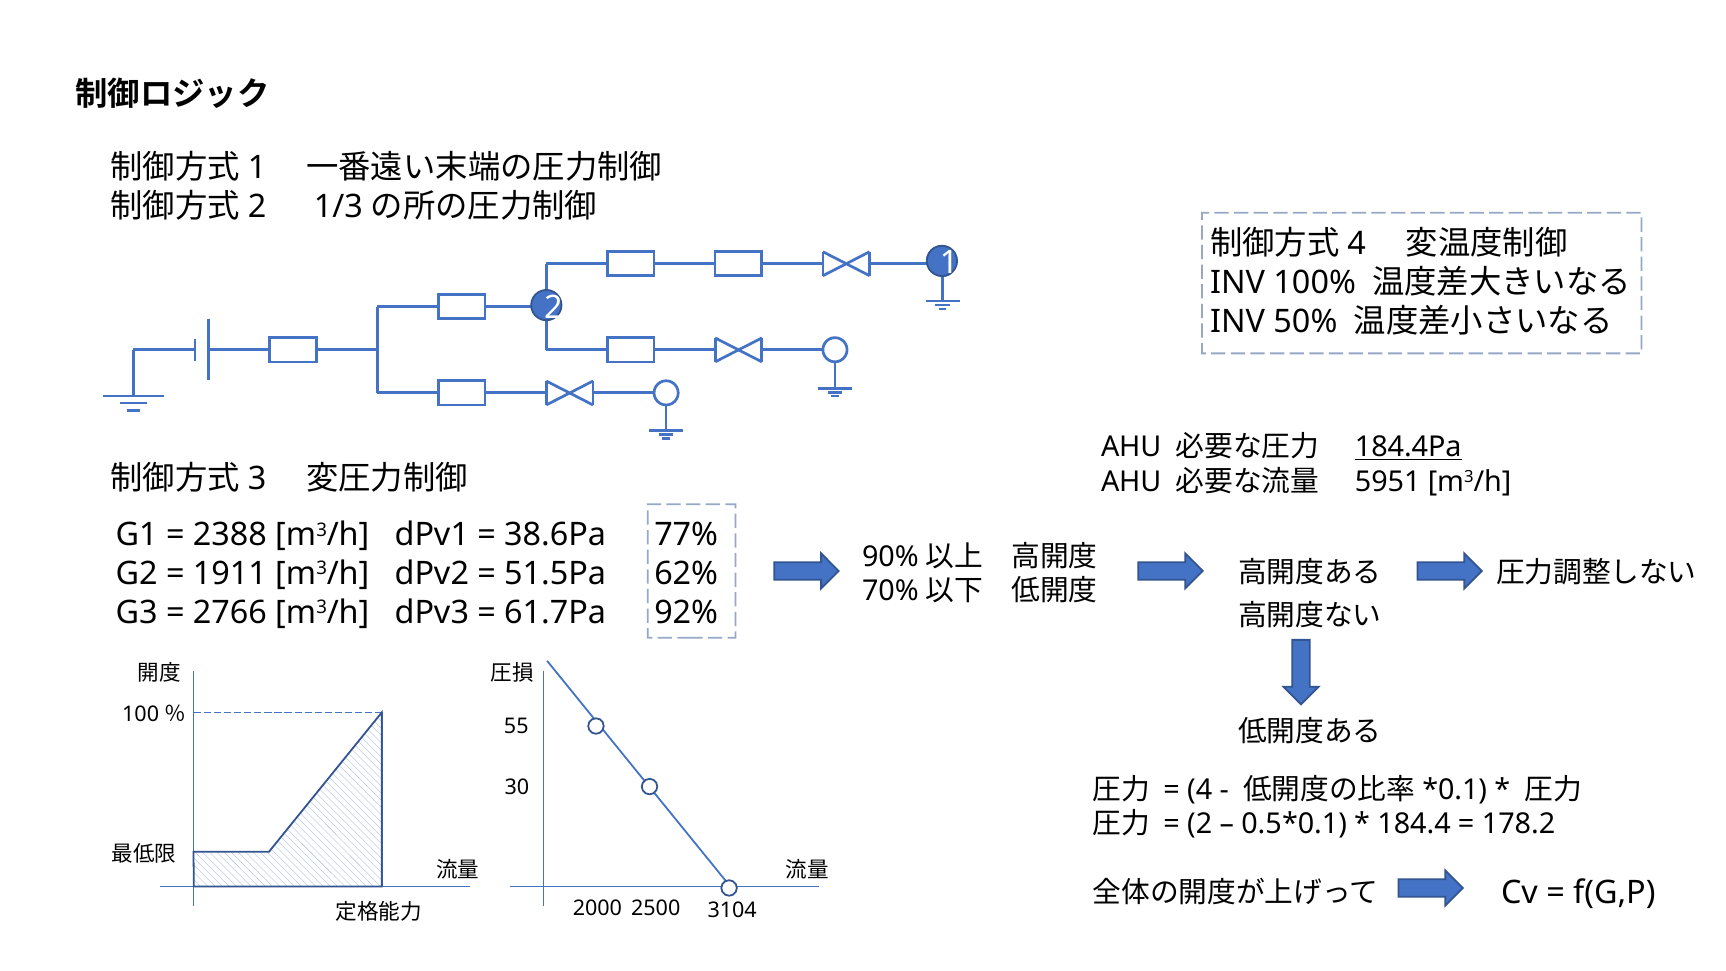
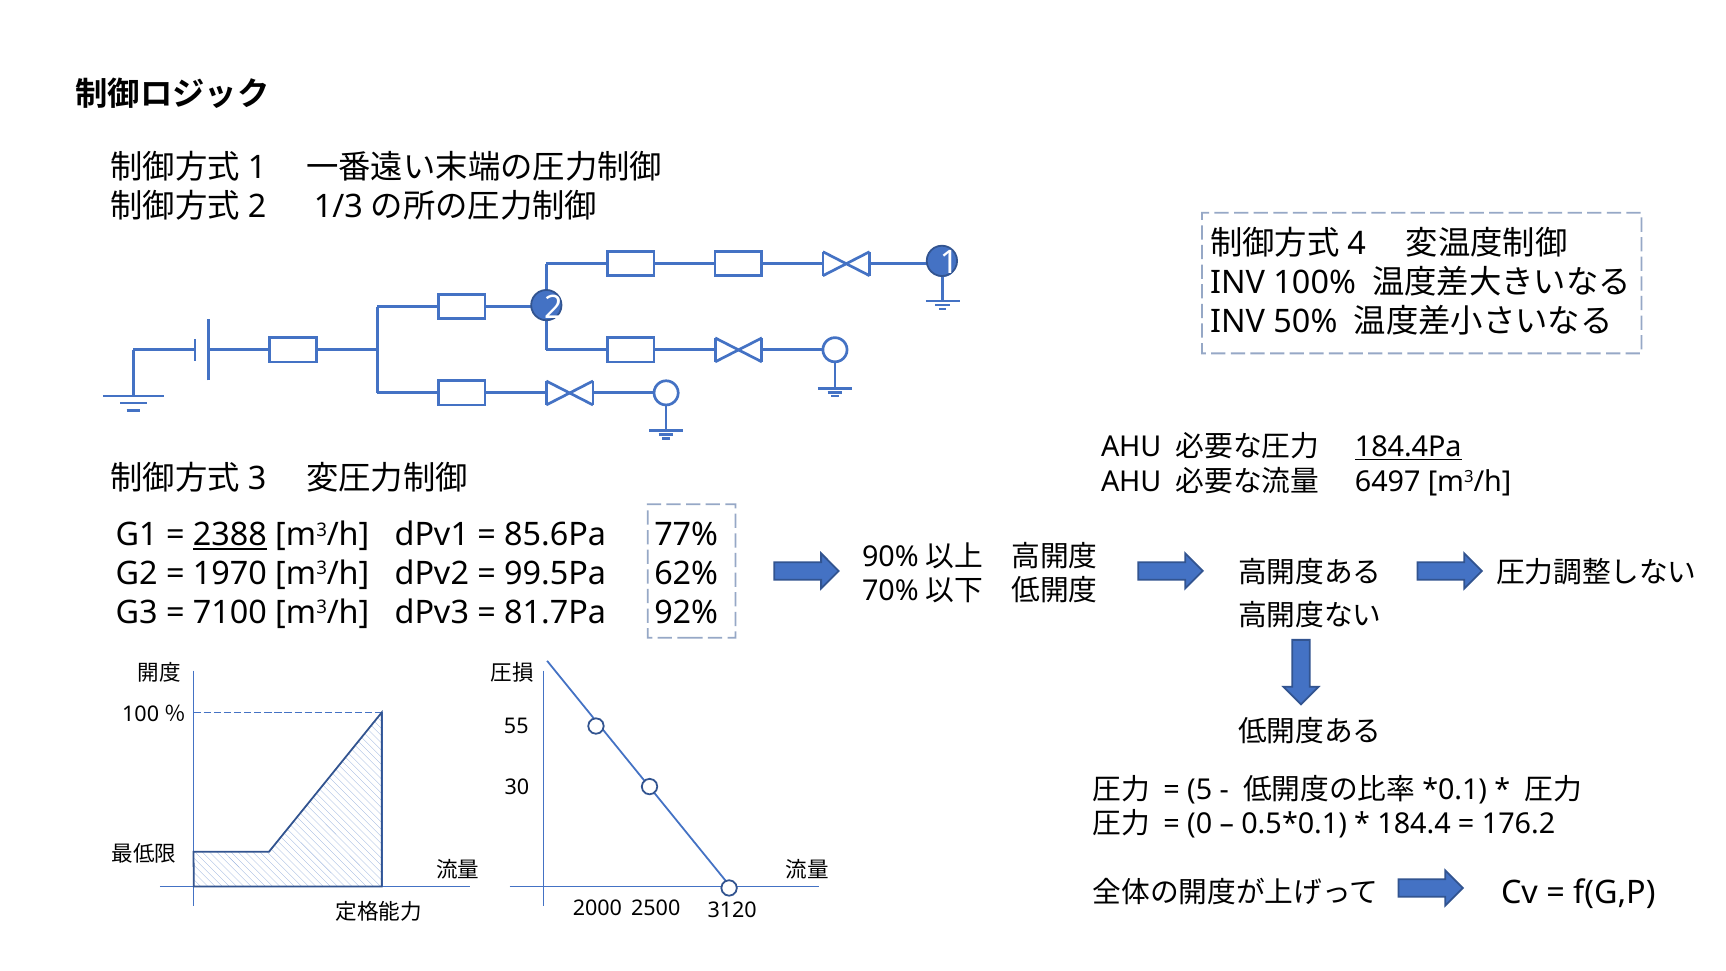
5951: 5951 -> 6497
2388 underline: none -> present
38.6Pa: 38.6Pa -> 85.6Pa
1911: 1911 -> 1970
51.5Pa: 51.5Pa -> 99.5Pa
2766: 2766 -> 7100
61.7Pa: 61.7Pa -> 81.7Pa
4: 4 -> 5
2 at (1200, 824): 2 -> 0
178.2: 178.2 -> 176.2
3104: 3104 -> 3120
